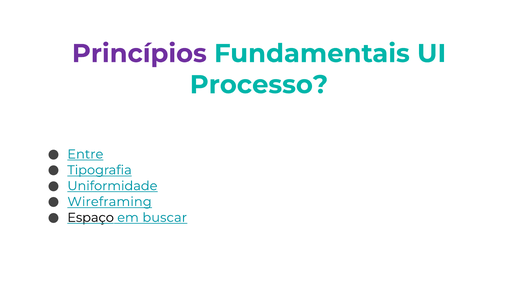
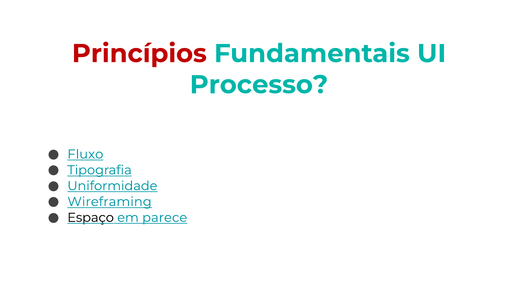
Princípios colour: purple -> red
Entre: Entre -> Fluxo
buscar: buscar -> parece
